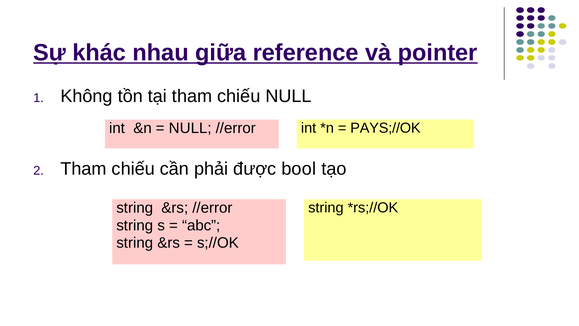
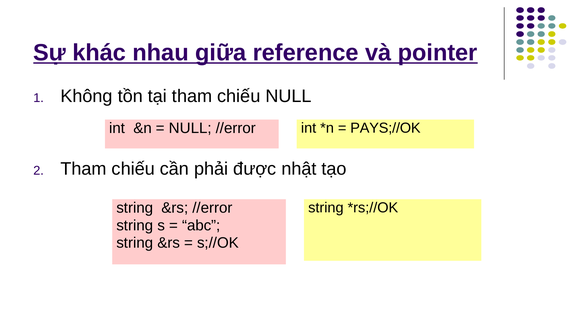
bool: bool -> nhật
